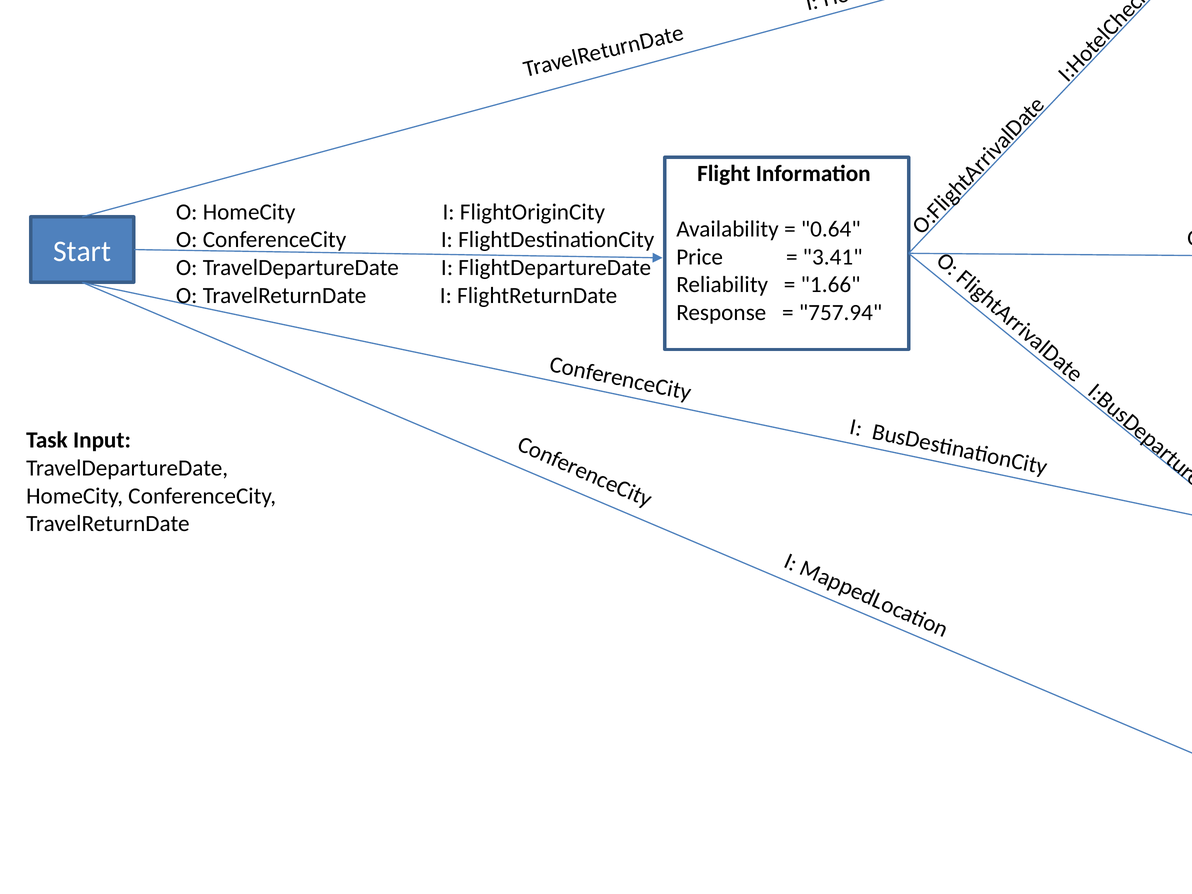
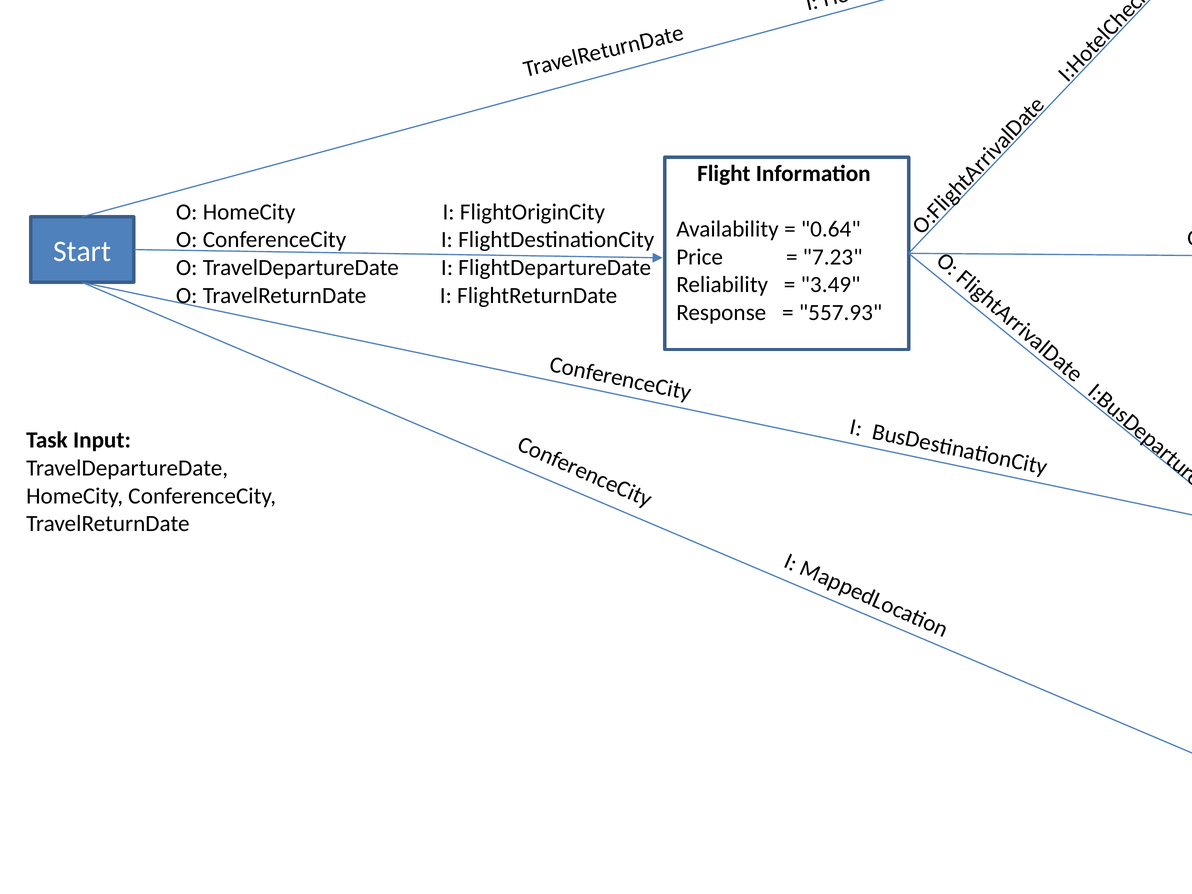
3.41: 3.41 -> 7.23
1.66: 1.66 -> 3.49
757.94: 757.94 -> 557.93
